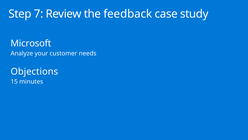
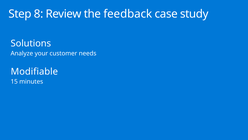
7: 7 -> 8
Microsoft: Microsoft -> Solutions
Objections: Objections -> Modifiable
